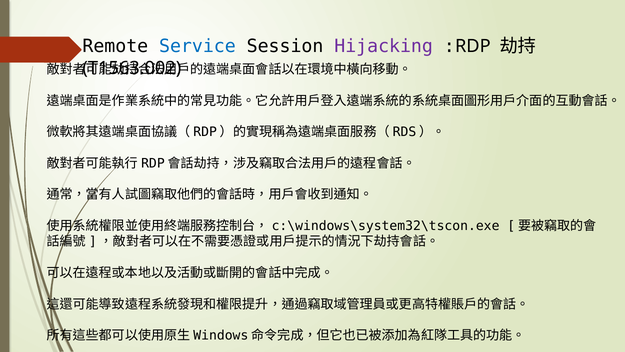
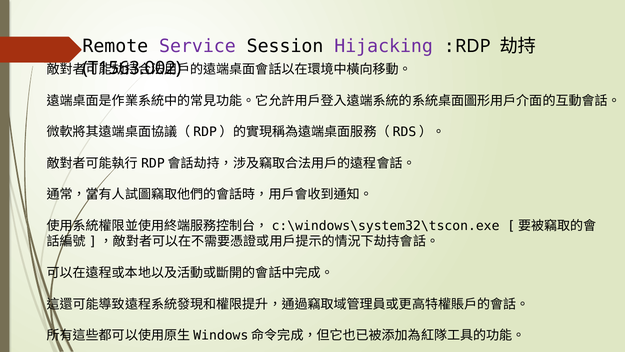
Service colour: blue -> purple
